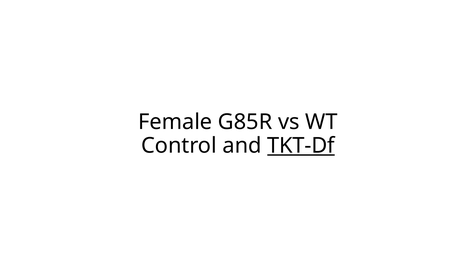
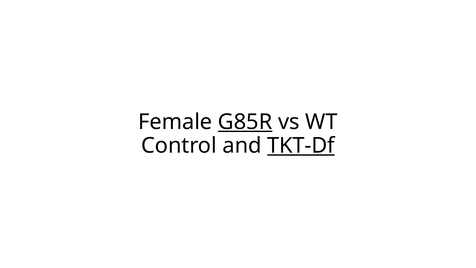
G85R underline: none -> present
